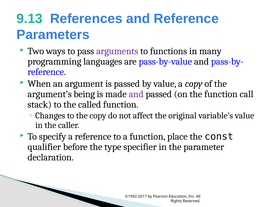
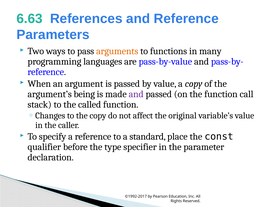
9.13: 9.13 -> 6.63
arguments colour: purple -> orange
a function: function -> standard
